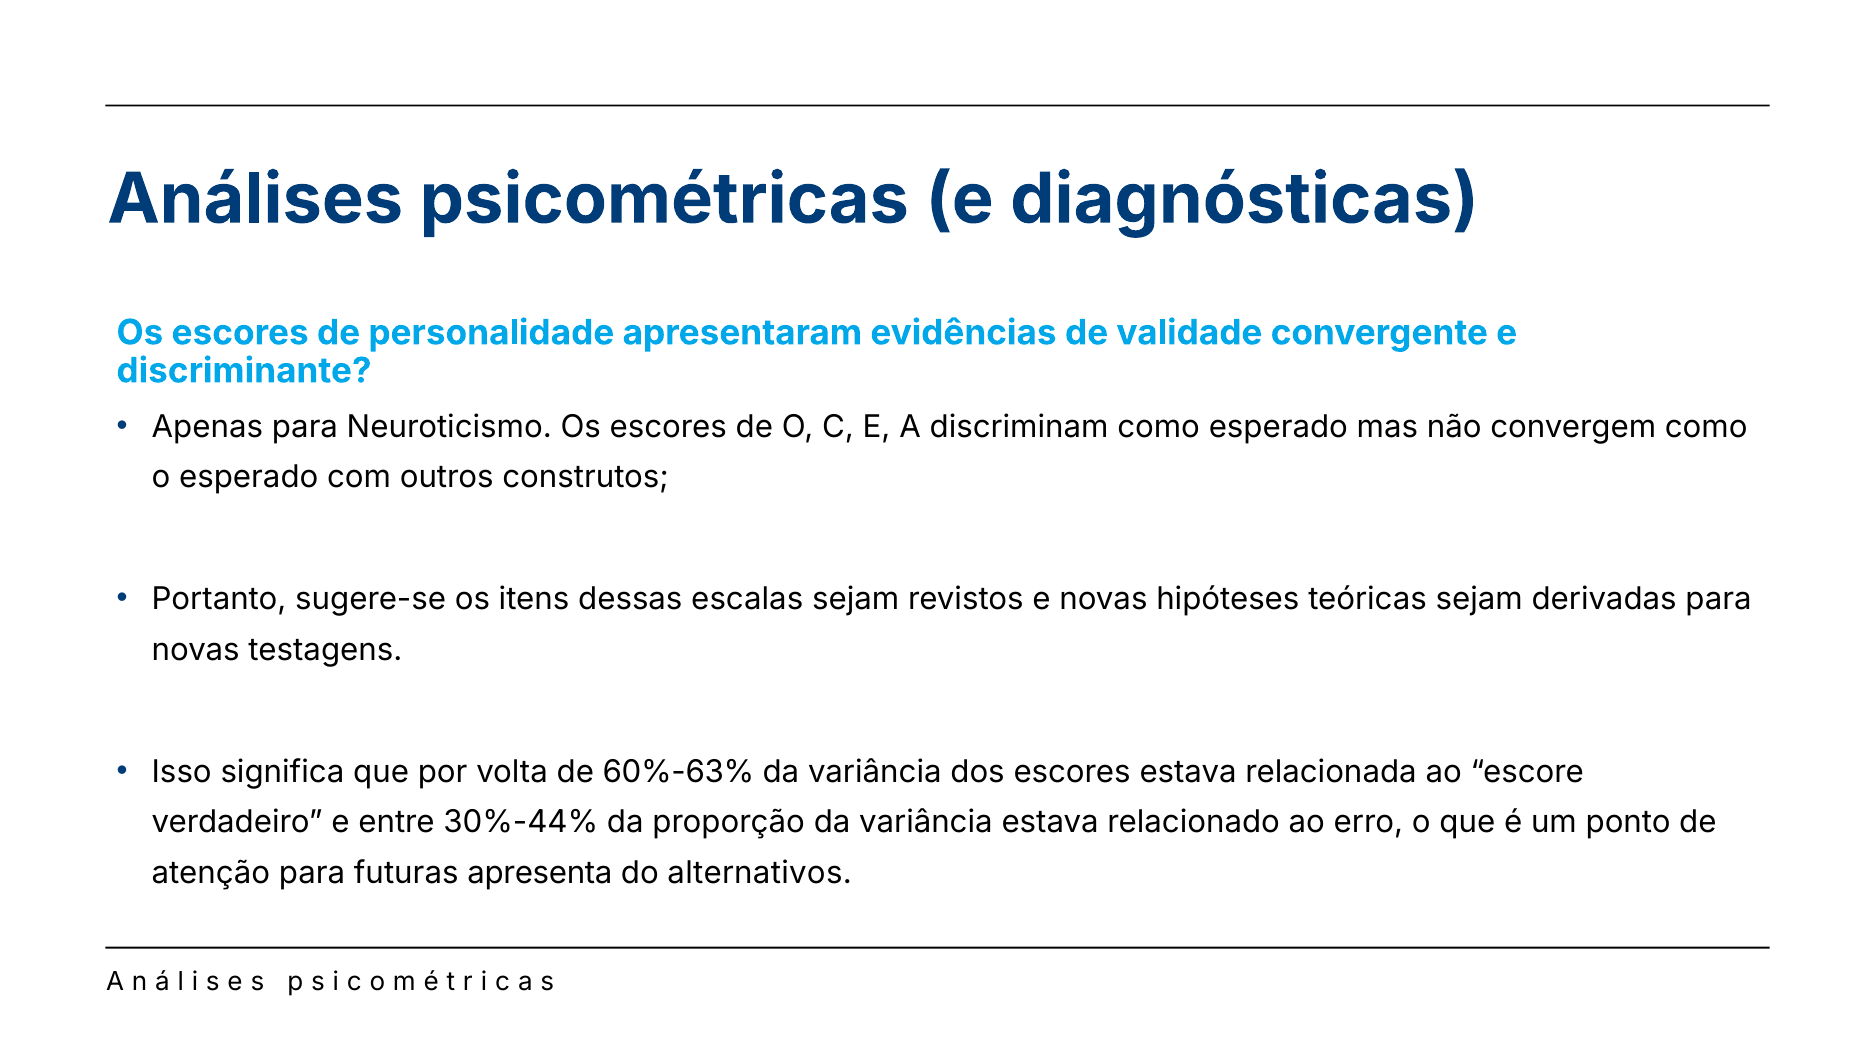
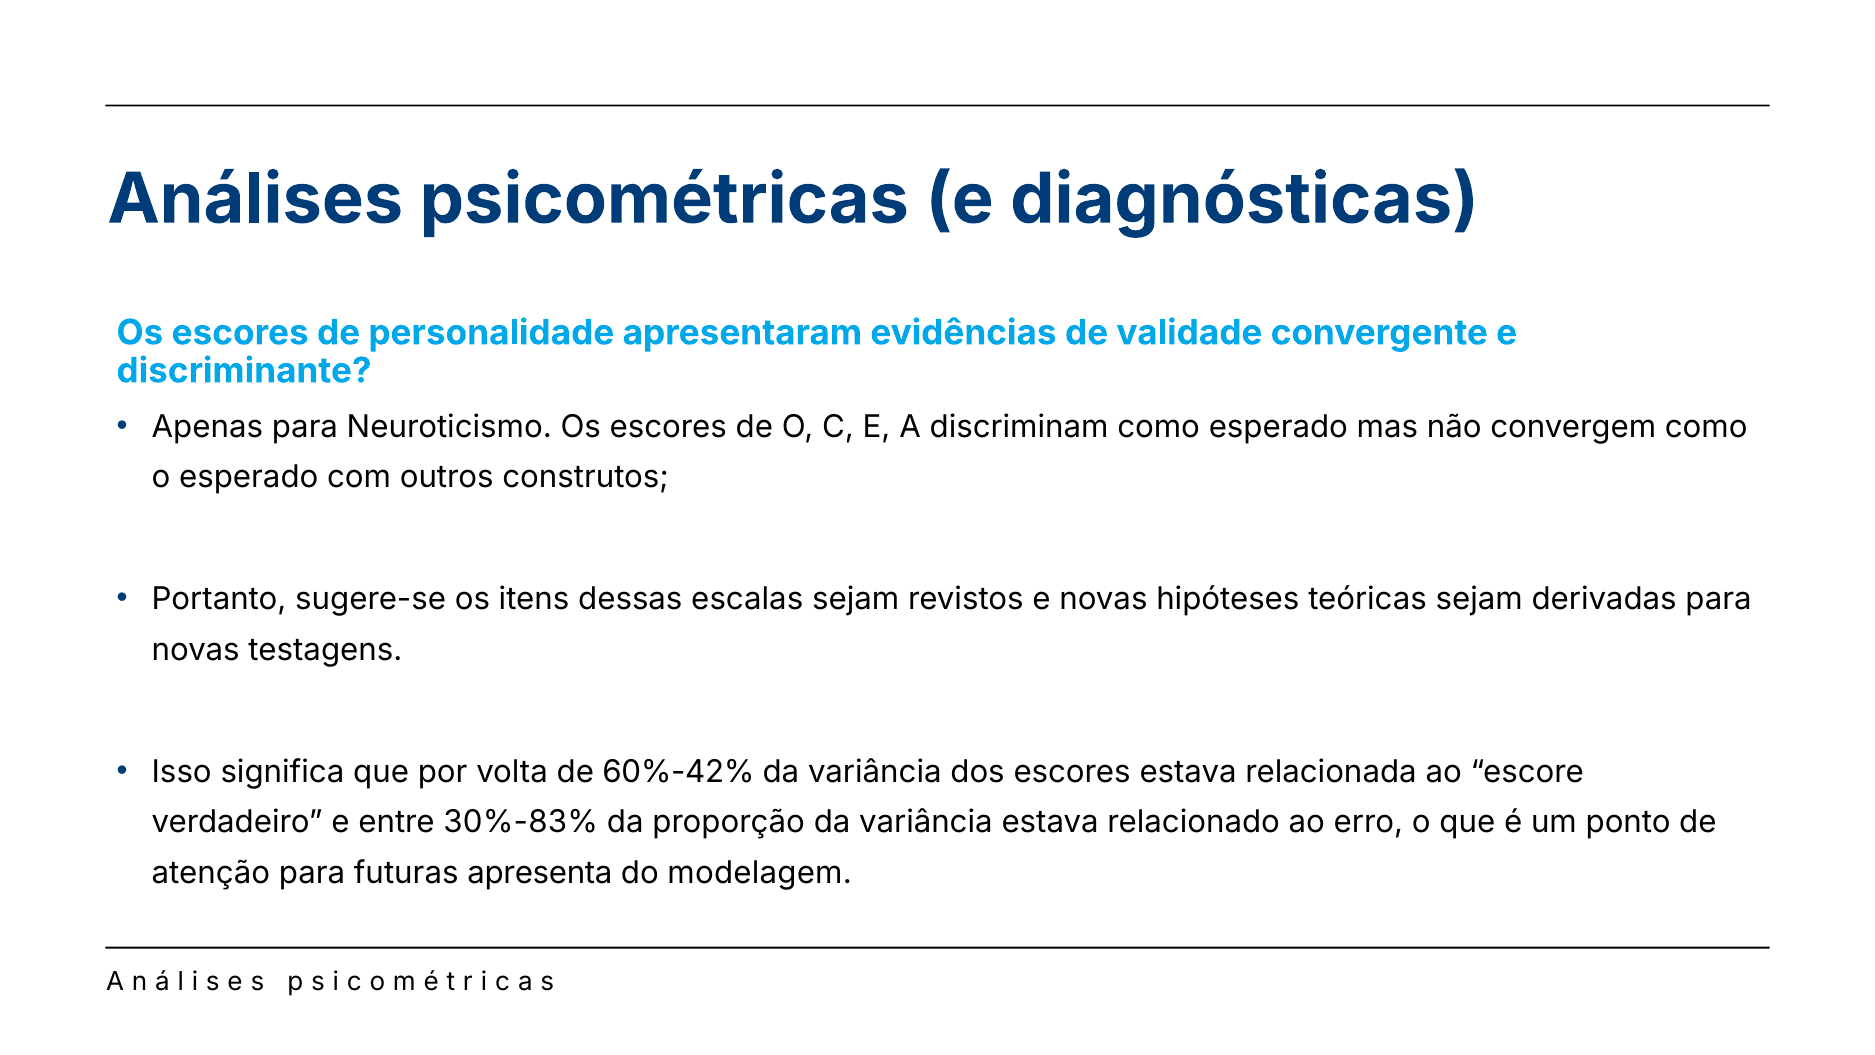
60%-63%: 60%-63% -> 60%-42%
30%-44%: 30%-44% -> 30%-83%
alternativos: alternativos -> modelagem
